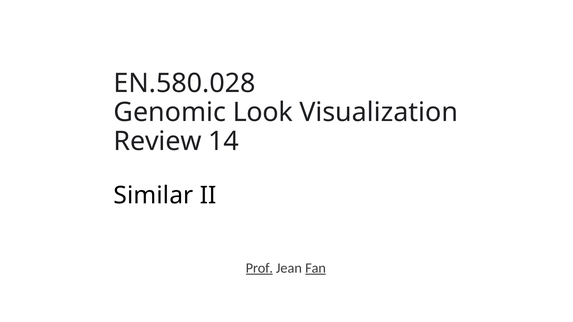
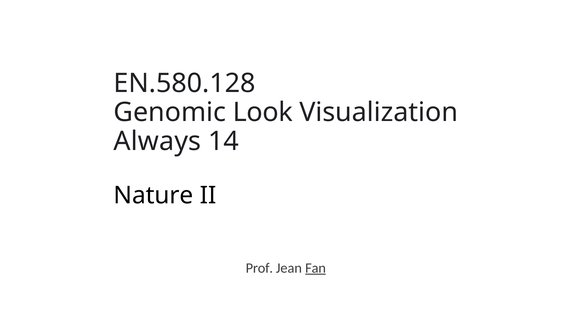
EN.580.028: EN.580.028 -> EN.580.128
Review: Review -> Always
Similar: Similar -> Nature
Prof underline: present -> none
